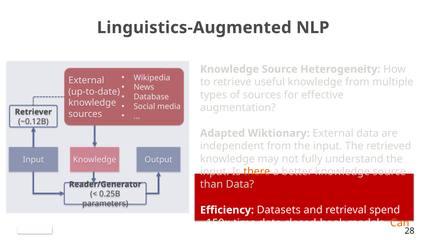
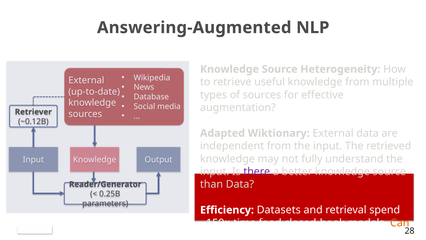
Linguistics-Augmented: Linguistics-Augmented -> Answering-Augmented
there colour: orange -> purple
time data: data -> food
